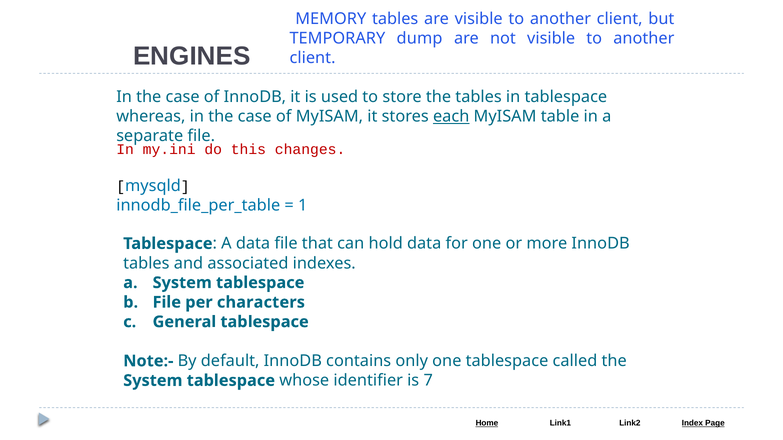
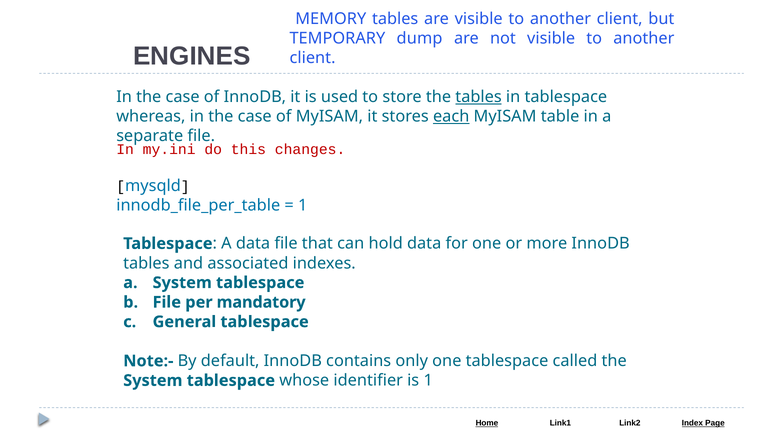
tables at (479, 97) underline: none -> present
characters: characters -> mandatory
is 7: 7 -> 1
